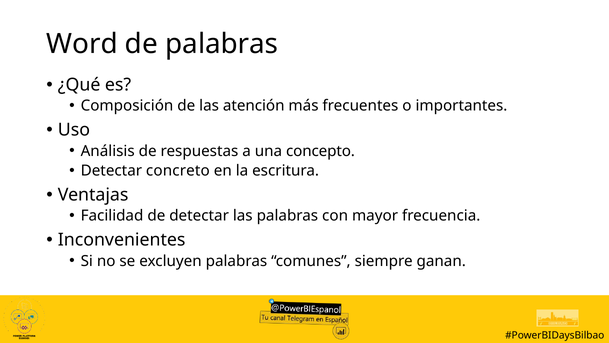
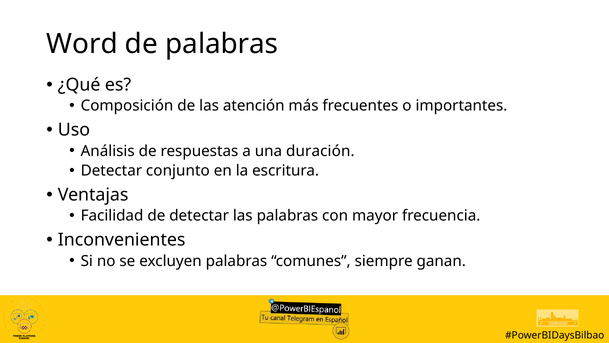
concepto: concepto -> duración
concreto: concreto -> conjunto
